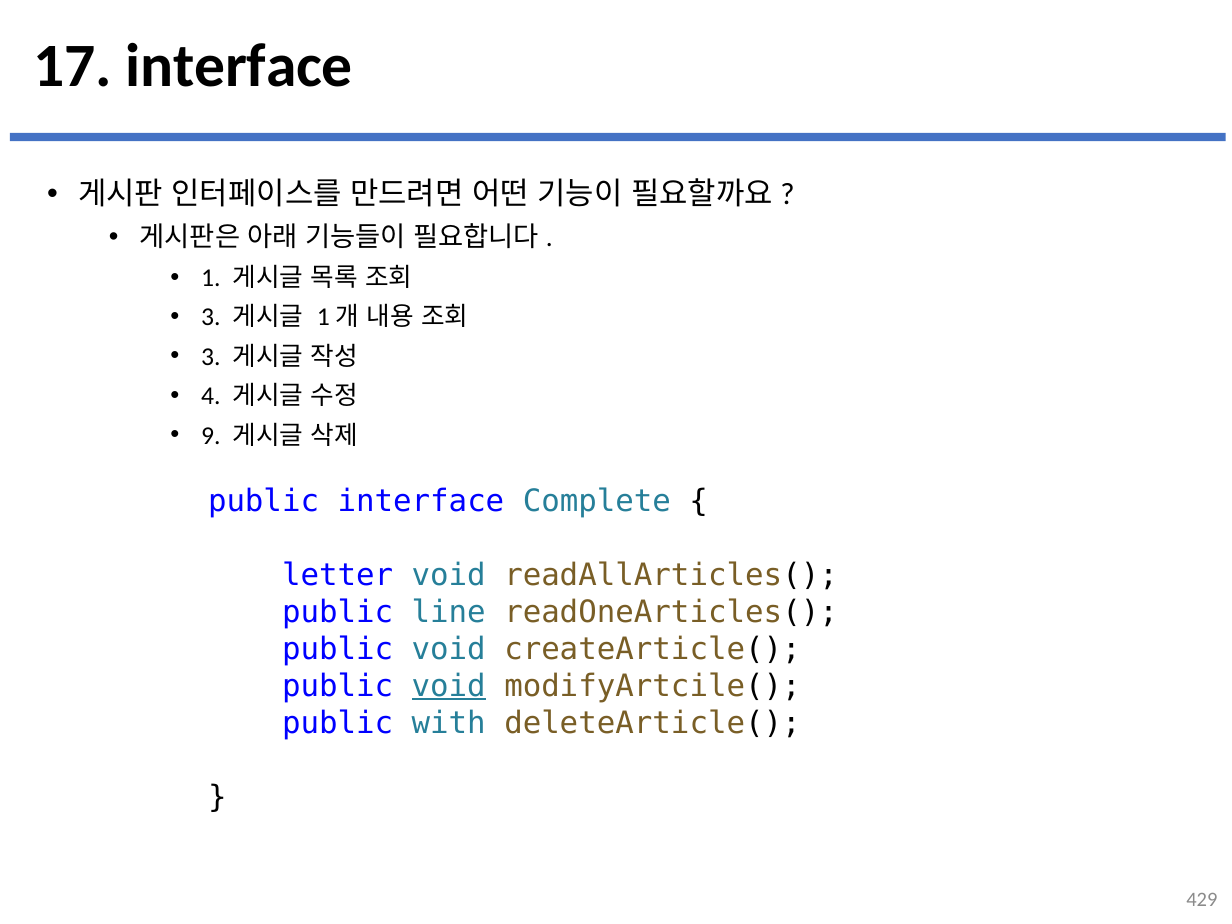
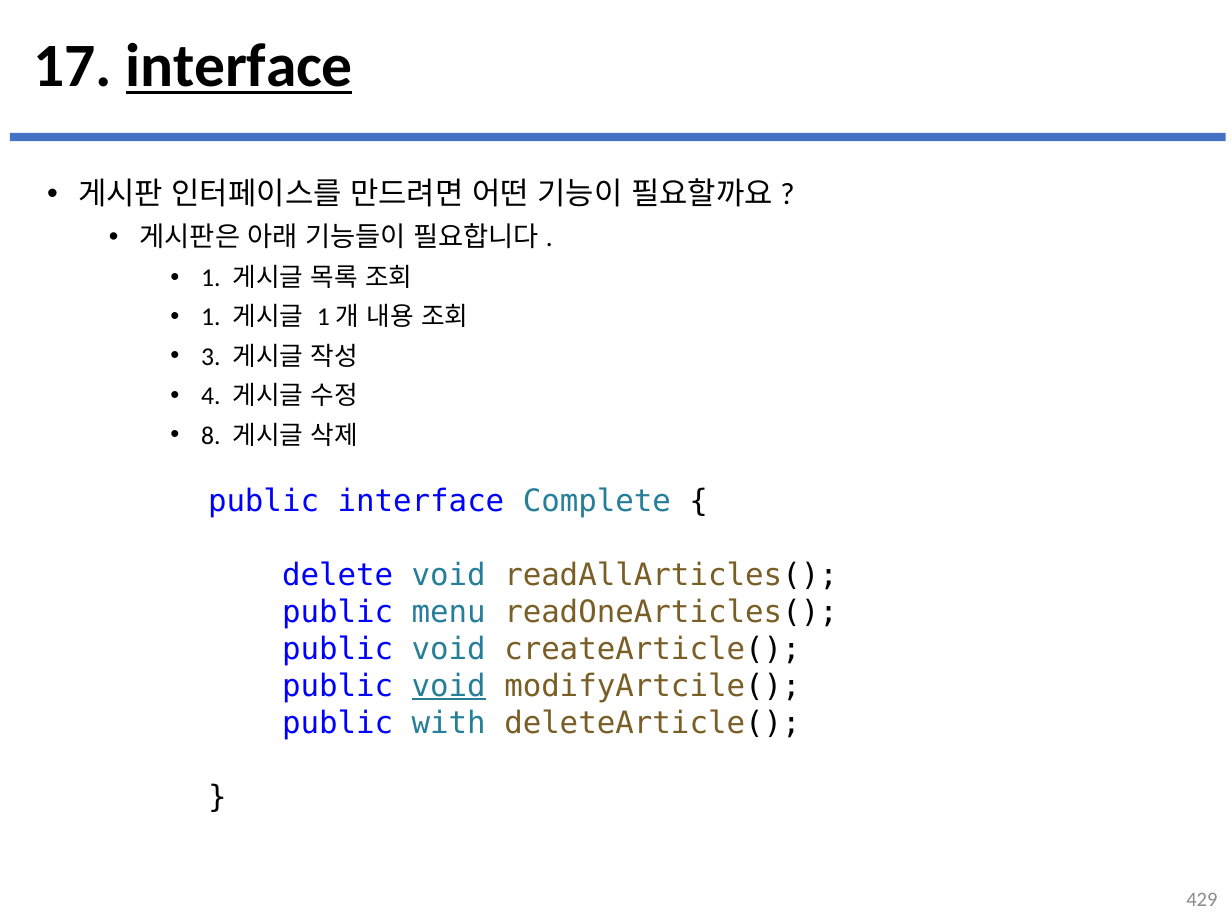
interface at (239, 66) underline: none -> present
3 at (211, 318): 3 -> 1
9: 9 -> 8
letter: letter -> delete
line: line -> menu
